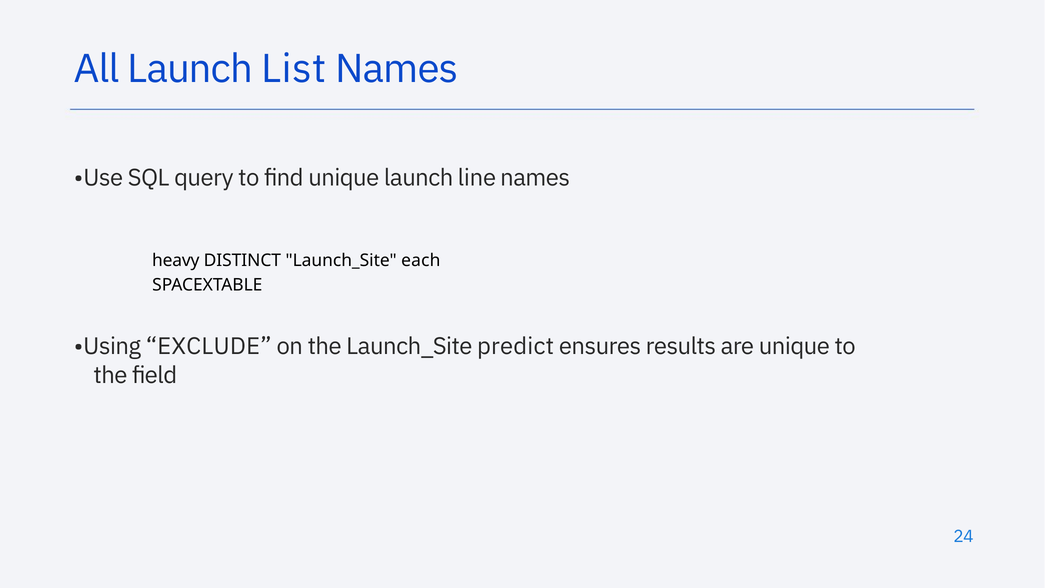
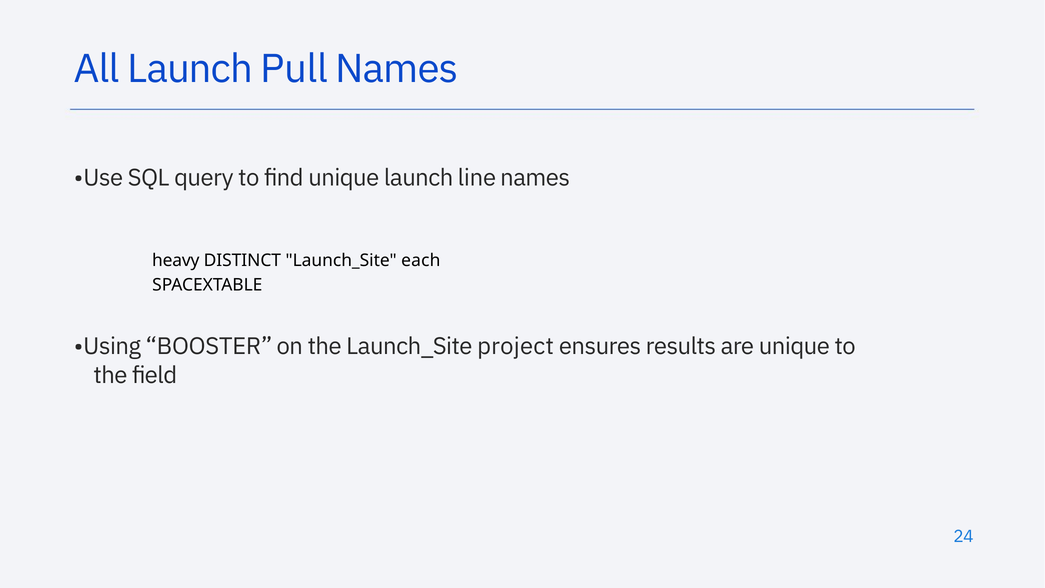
List: List -> Pull
EXCLUDE: EXCLUDE -> BOOSTER
predict: predict -> project
